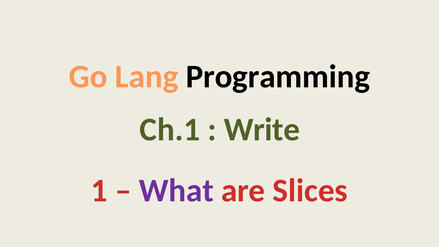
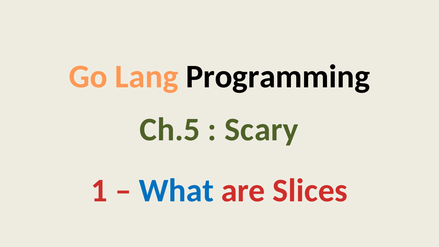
Ch.1: Ch.1 -> Ch.5
Write: Write -> Scary
What colour: purple -> blue
